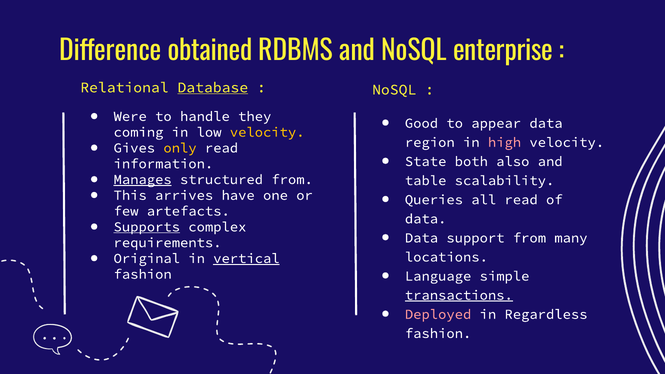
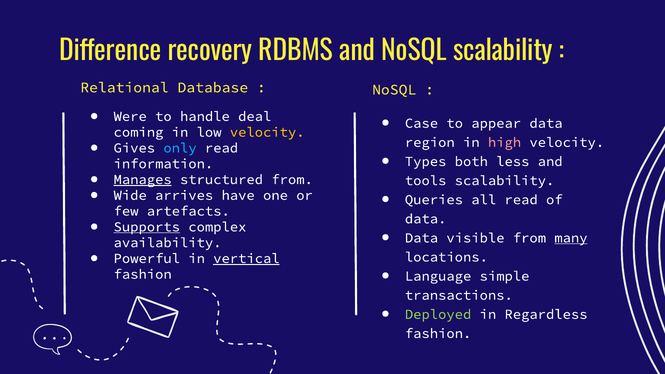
obtained: obtained -> recovery
NoSQL enterprise: enterprise -> scalability
Database underline: present -> none
they: they -> deal
Good: Good -> Case
only colour: yellow -> light blue
State: State -> Types
also: also -> less
table: table -> tools
This: This -> Wide
support: support -> visible
many underline: none -> present
requirements: requirements -> availability
Original: Original -> Powerful
transactions underline: present -> none
Deployed colour: pink -> light green
